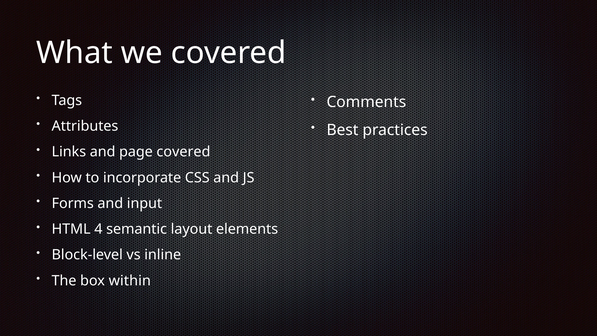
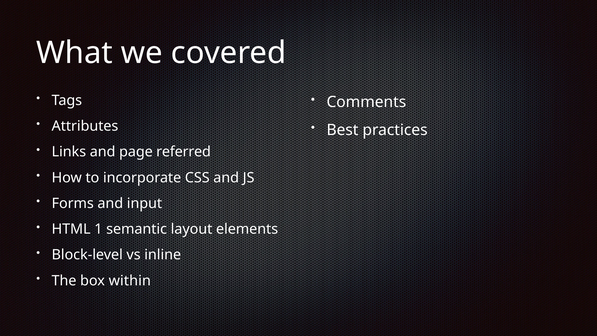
page covered: covered -> referred
4: 4 -> 1
